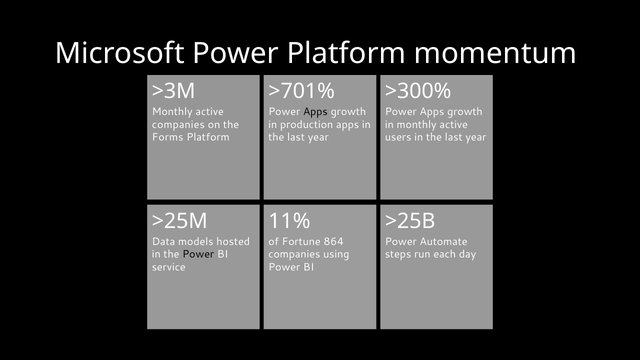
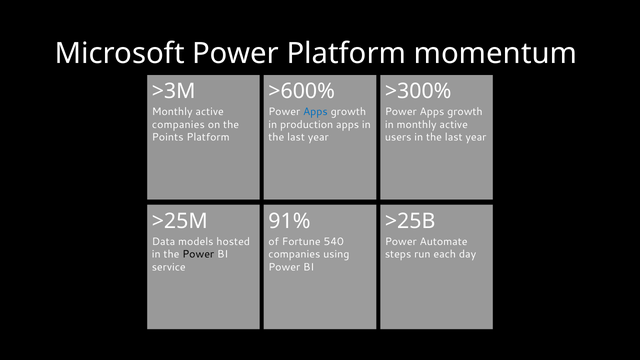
>701%: >701% -> >600%
Apps at (315, 112) colour: black -> blue
Forms: Forms -> Points
11%: 11% -> 91%
864: 864 -> 540
